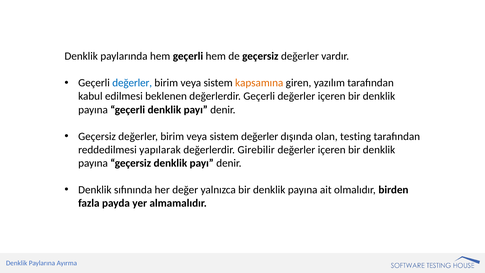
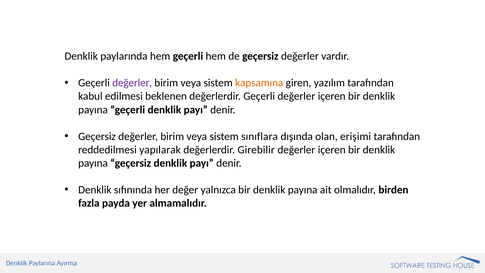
değerler at (132, 83) colour: blue -> purple
sistem değerler: değerler -> sınıflara
testing: testing -> erişimi
